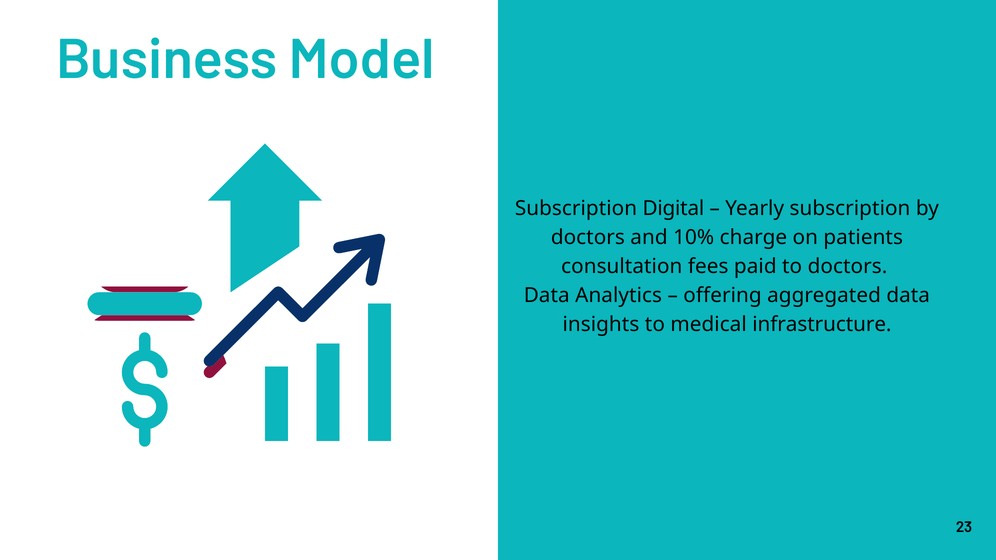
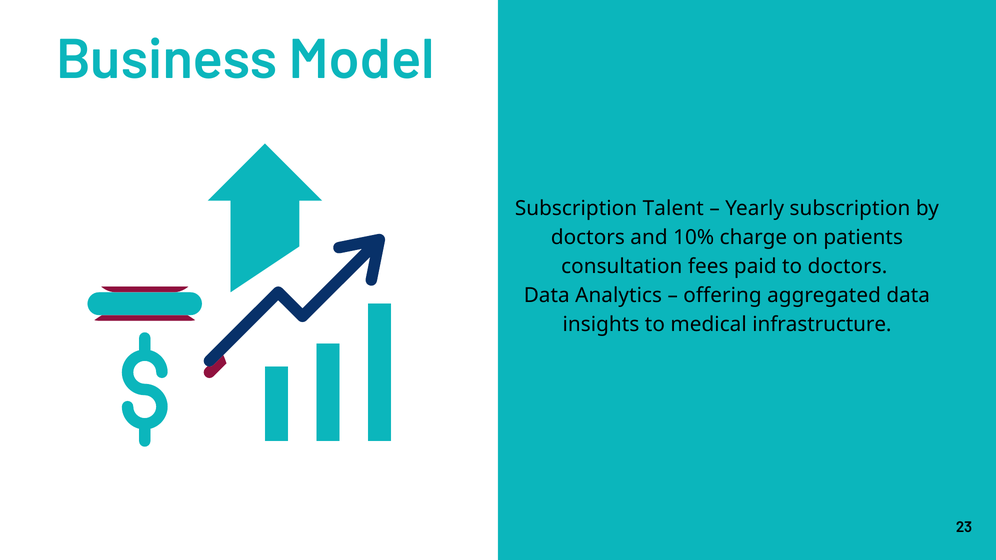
Digital: Digital -> Talent
